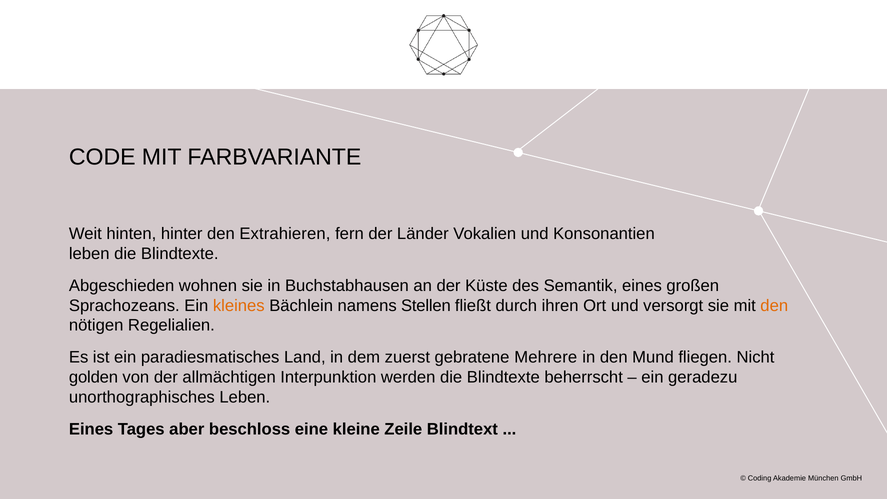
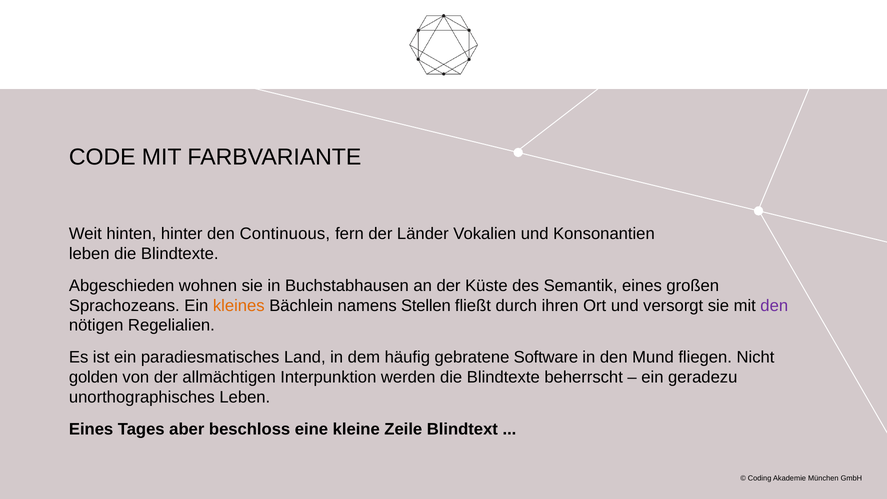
Extrahieren: Extrahieren -> Continuous
den at (774, 305) colour: orange -> purple
zuerst: zuerst -> häufig
Mehrere: Mehrere -> Software
